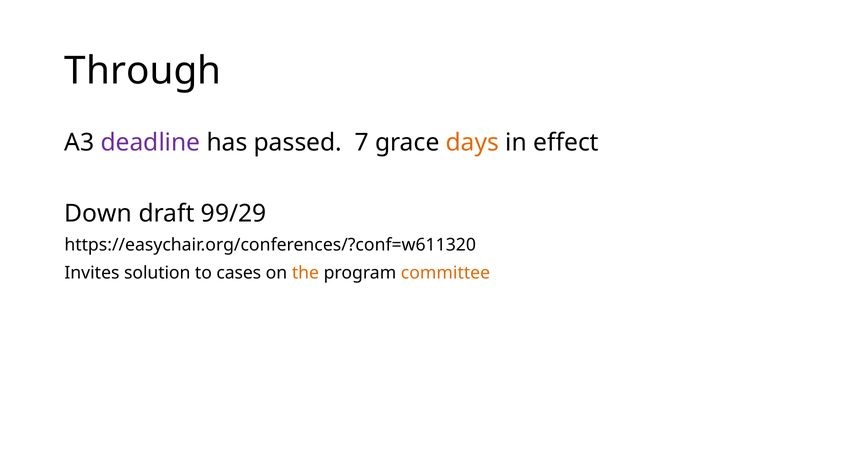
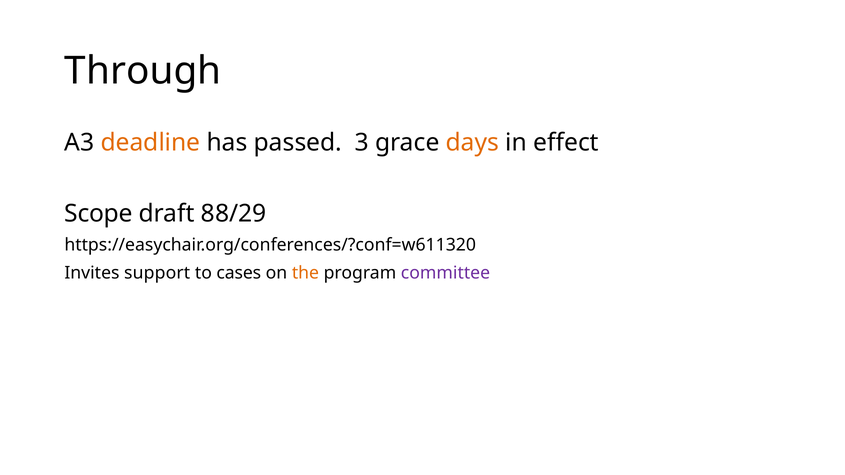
deadline colour: purple -> orange
7: 7 -> 3
Down: Down -> Scope
99/29: 99/29 -> 88/29
solution: solution -> support
committee colour: orange -> purple
